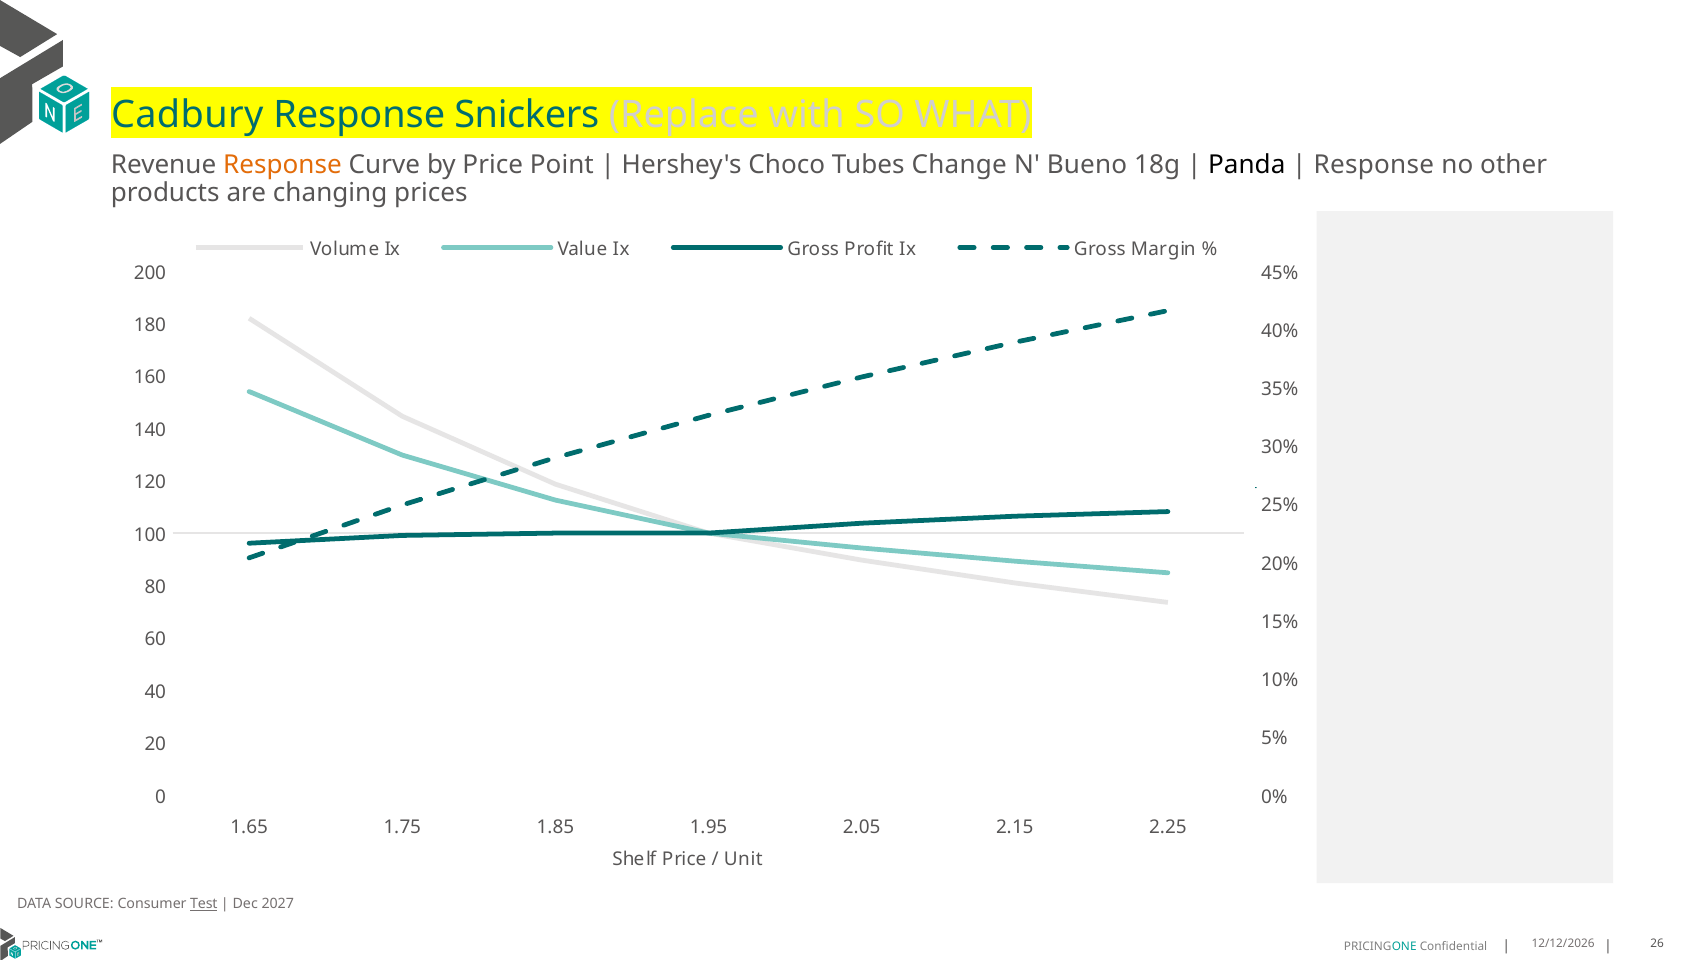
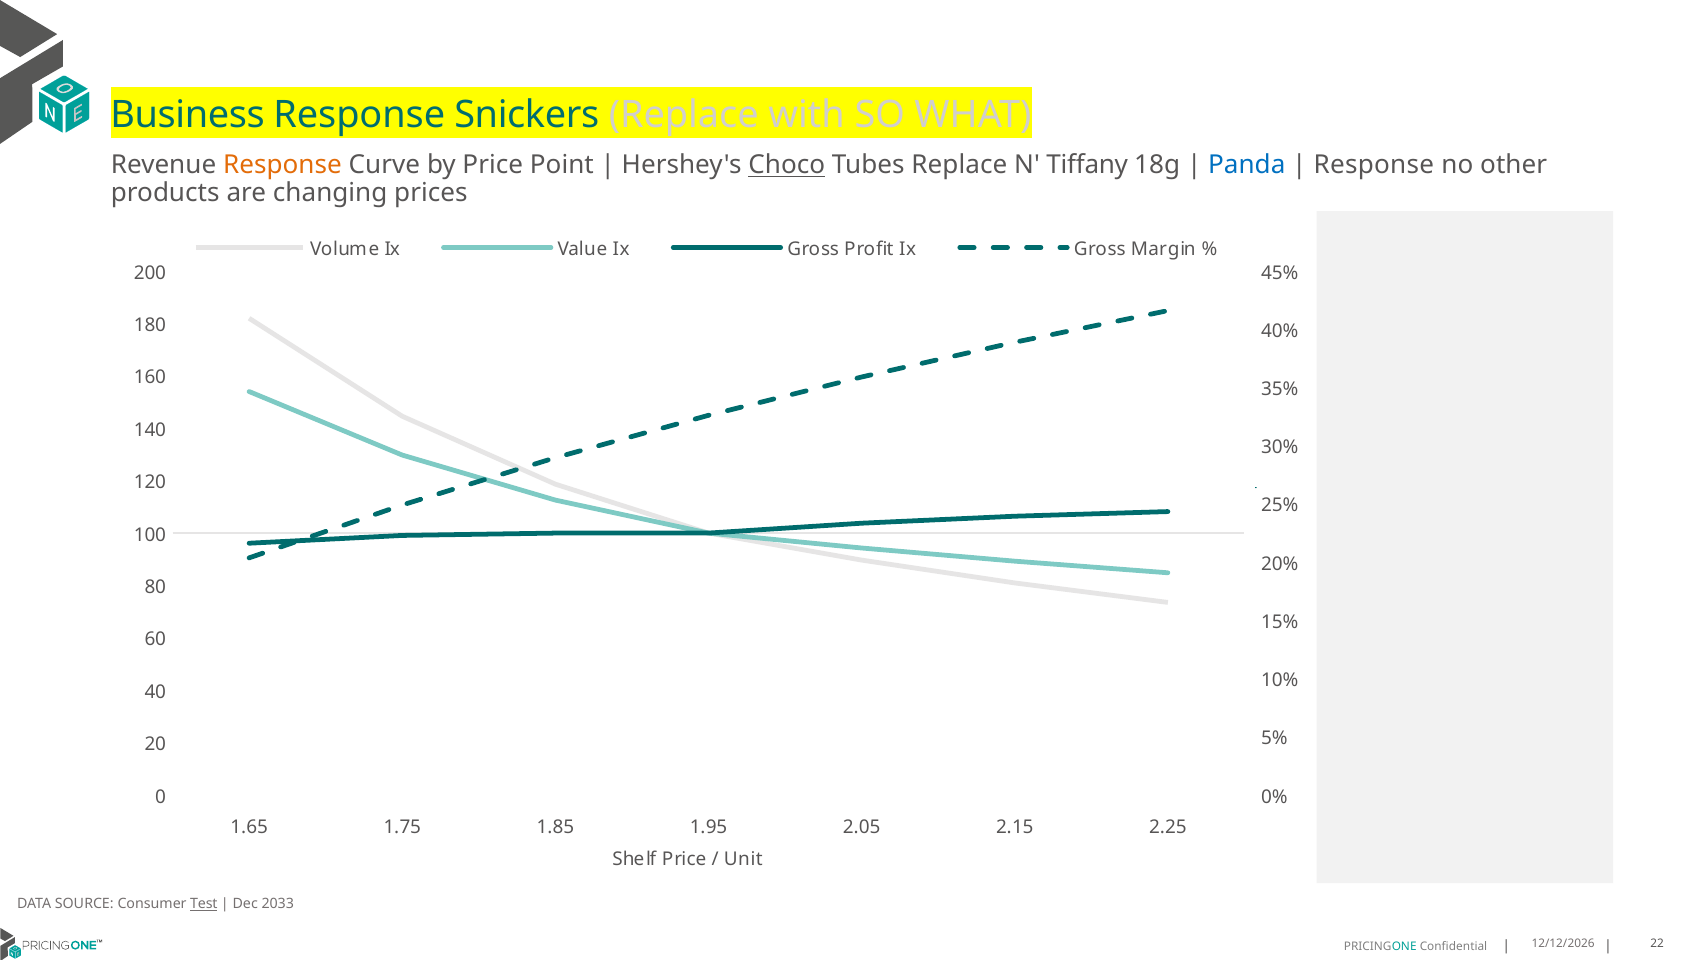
Cadbury: Cadbury -> Business
Choco underline: none -> present
Tubes Change: Change -> Replace
Bueno: Bueno -> Tiffany
Panda colour: black -> blue
2027: 2027 -> 2033
26: 26 -> 22
